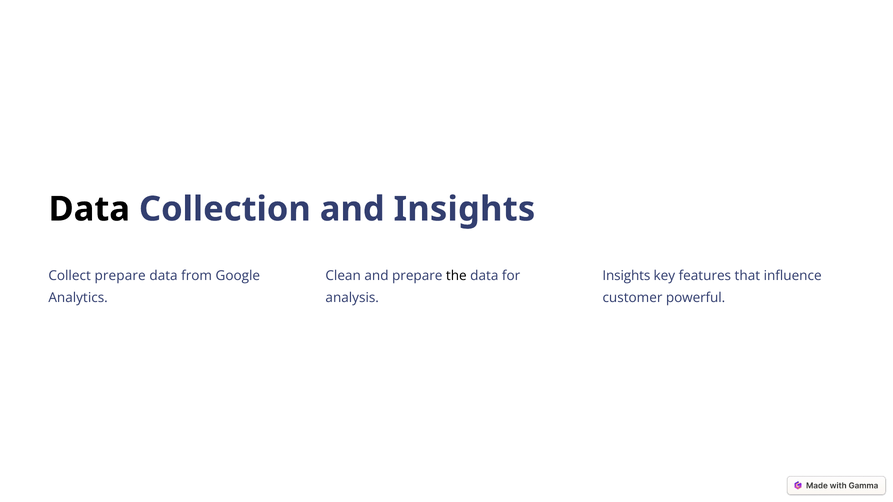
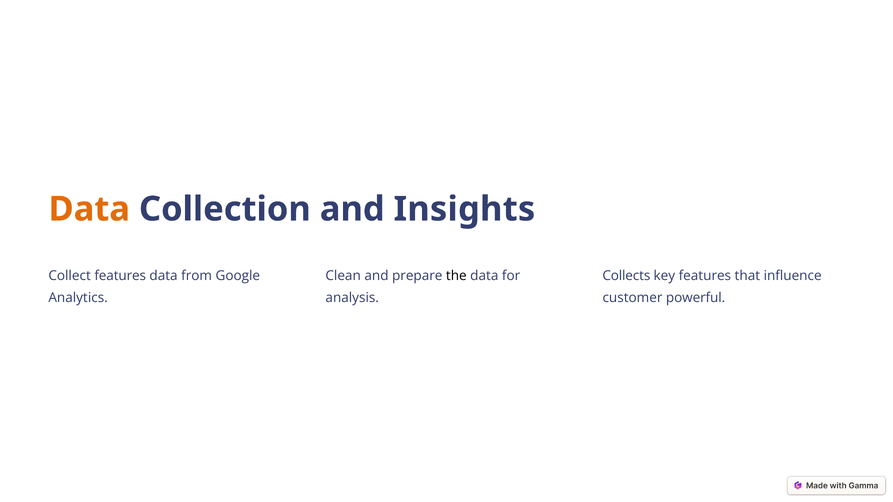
Data at (89, 209) colour: black -> orange
Collect prepare: prepare -> features
Insights at (626, 276): Insights -> Collects
